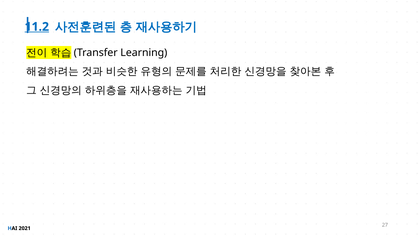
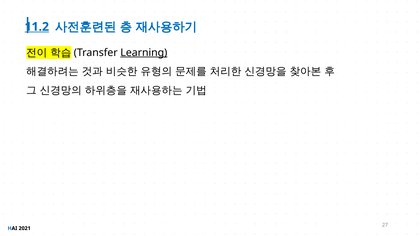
Learning underline: none -> present
